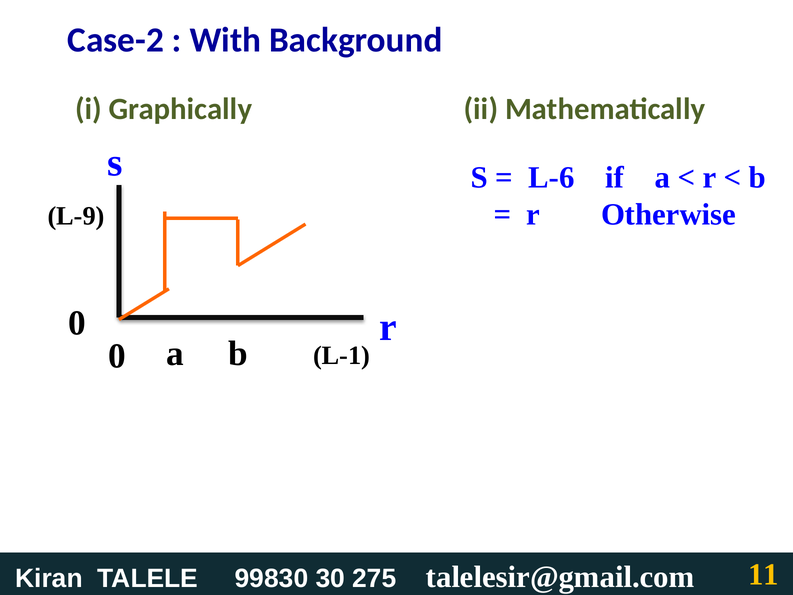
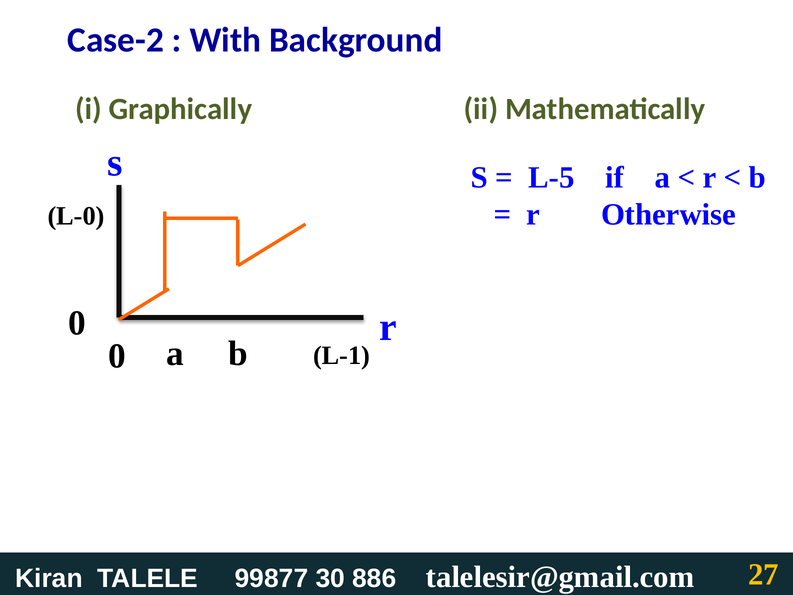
L-6: L-6 -> L-5
L-9: L-9 -> L-0
99830: 99830 -> 99877
275: 275 -> 886
11: 11 -> 27
